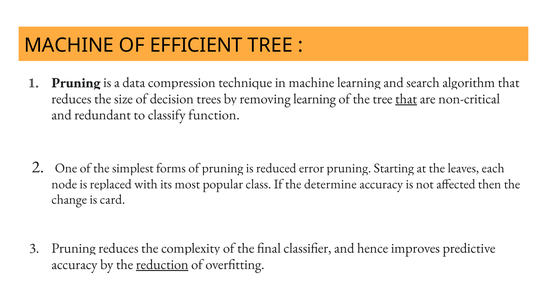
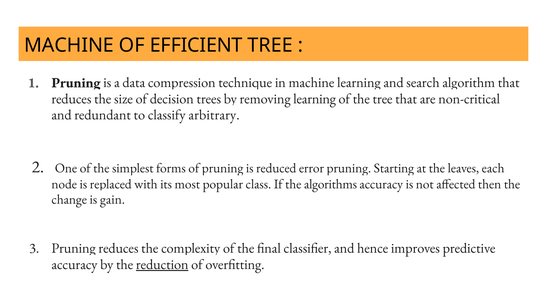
that at (406, 99) underline: present -> none
function: function -> arbitrary
determine: determine -> algorithms
card: card -> gain
